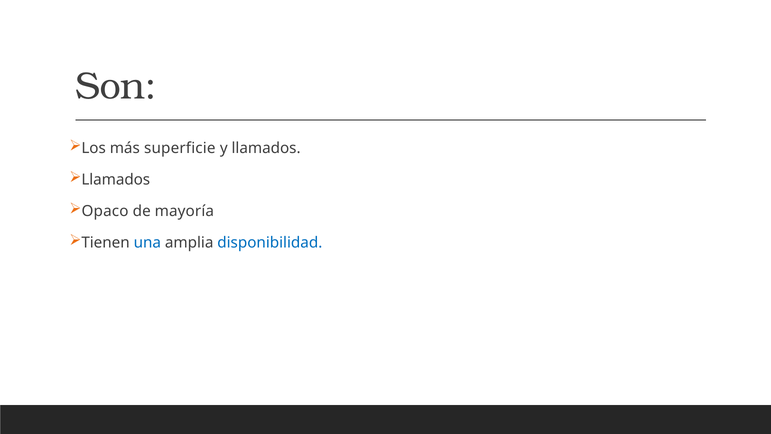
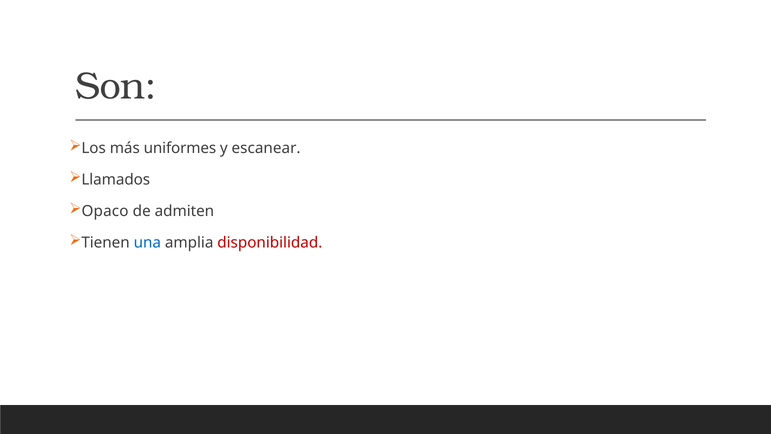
superficie: superficie -> uniformes
y llamados: llamados -> escanear
mayoría: mayoría -> admiten
disponibilidad colour: blue -> red
